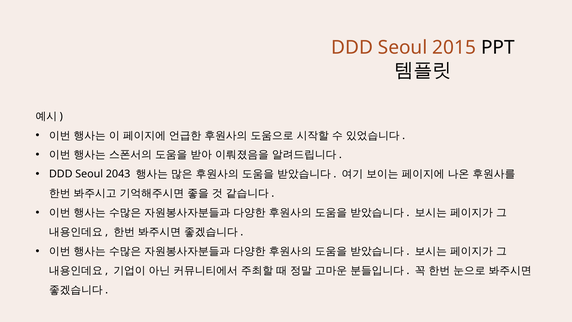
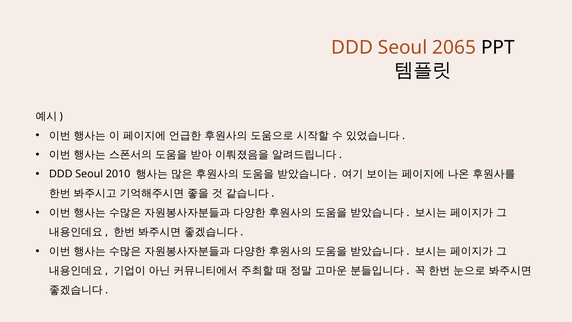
2015: 2015 -> 2065
2043: 2043 -> 2010
